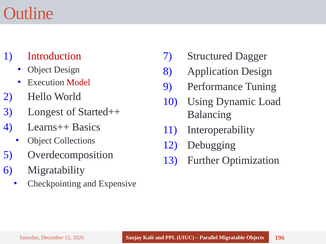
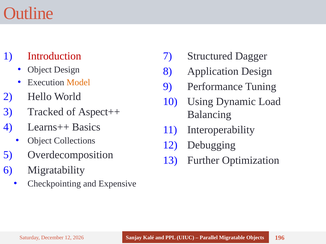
Model colour: red -> orange
Longest: Longest -> Tracked
Started++: Started++ -> Aspect++
